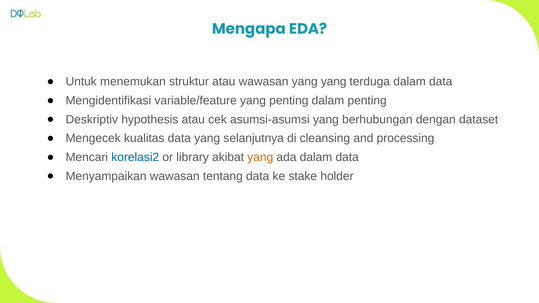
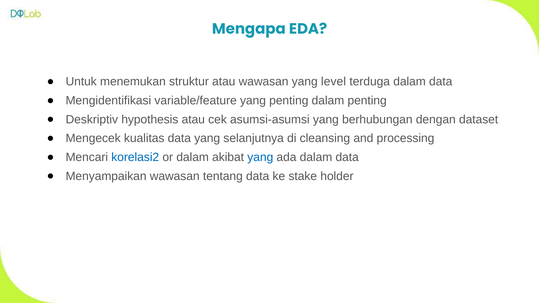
yang yang: yang -> level
or library: library -> dalam
yang at (260, 157) colour: orange -> blue
